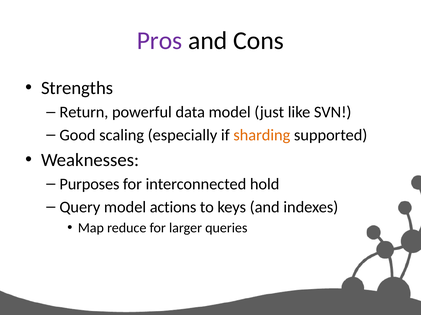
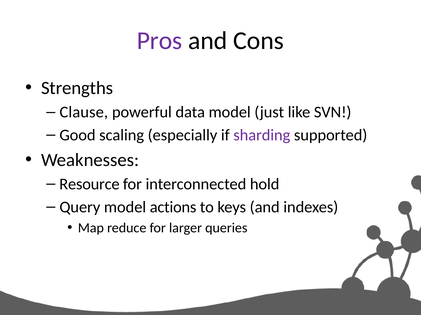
Return: Return -> Clause
sharding colour: orange -> purple
Purposes: Purposes -> Resource
